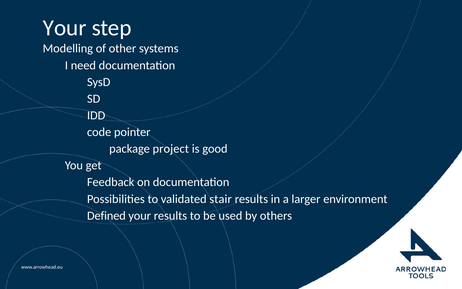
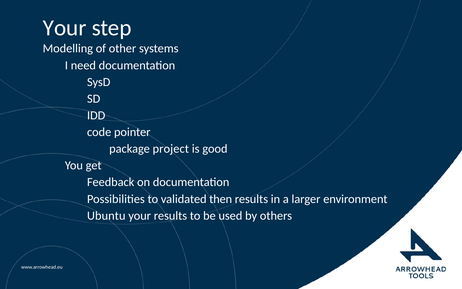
stair: stair -> then
Defined: Defined -> Ubuntu
